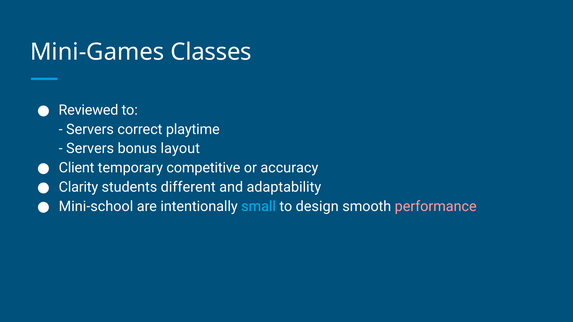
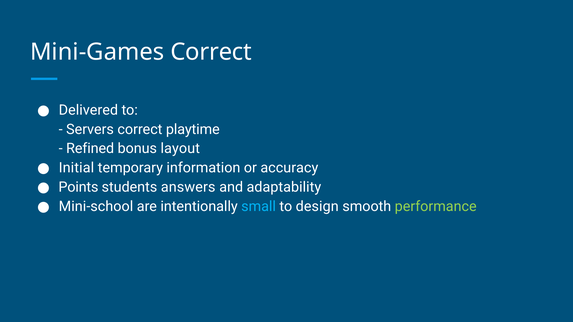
Mini-Games Classes: Classes -> Correct
Reviewed: Reviewed -> Delivered
Servers at (90, 149): Servers -> Refined
Client: Client -> Initial
competitive: competitive -> information
Clarity: Clarity -> Points
different: different -> answers
performance colour: pink -> light green
